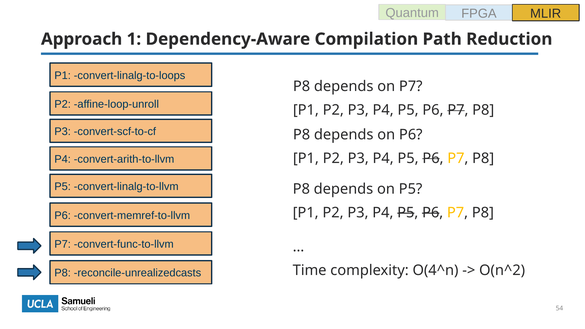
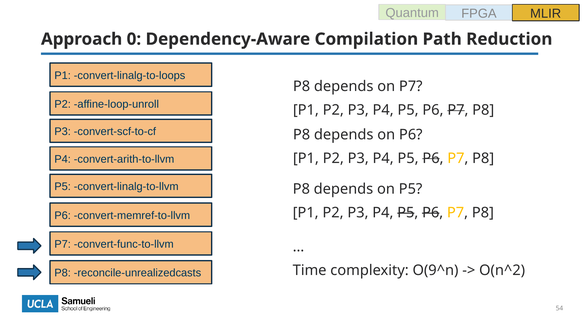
1: 1 -> 0
O(4^n: O(4^n -> O(9^n
